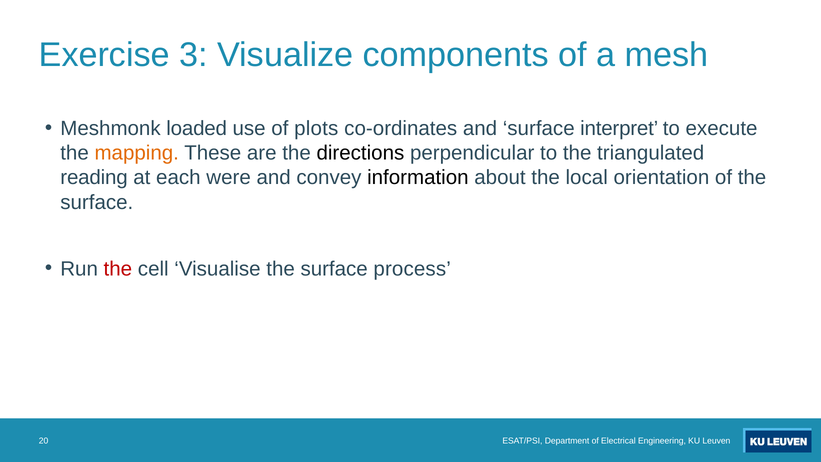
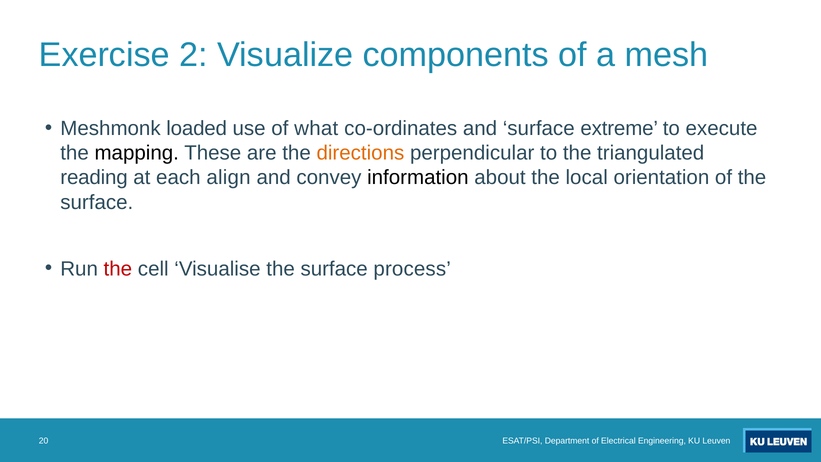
3: 3 -> 2
plots: plots -> what
interpret: interpret -> extreme
mapping colour: orange -> black
directions colour: black -> orange
were: were -> align
